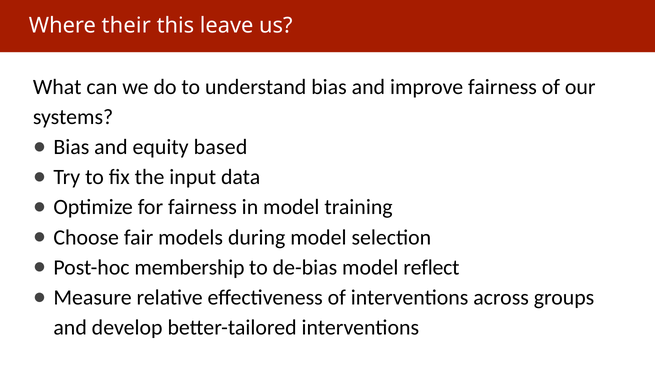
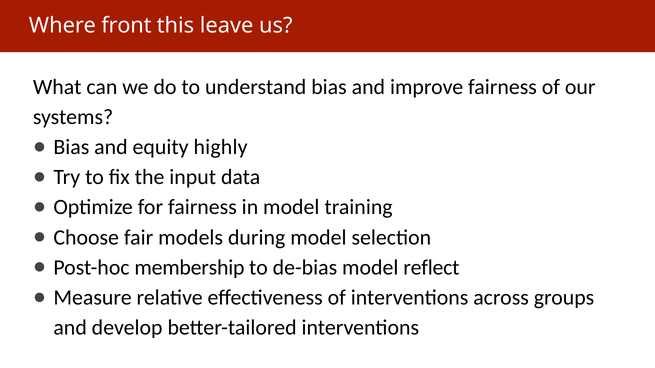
their: their -> front
based: based -> highly
